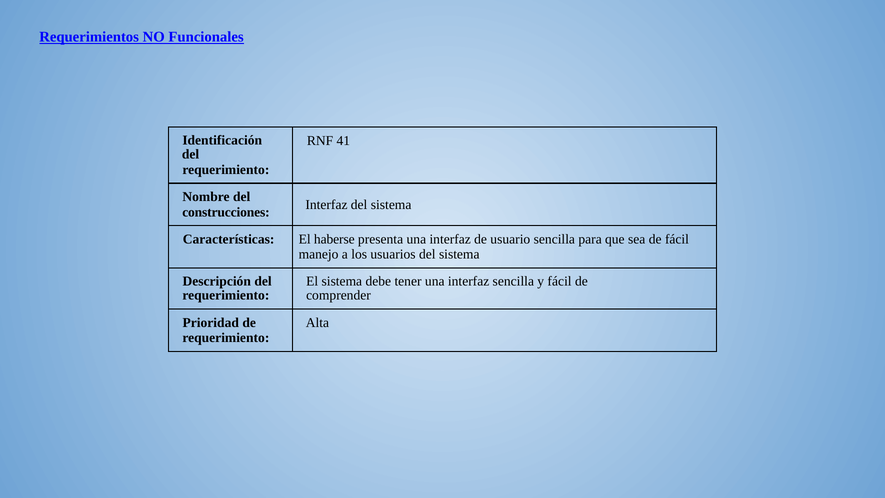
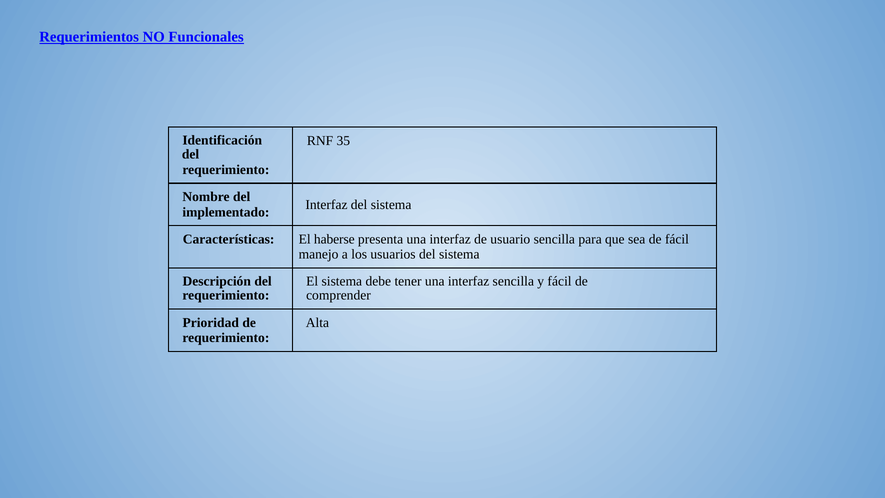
41: 41 -> 35
construcciones: construcciones -> implementado
